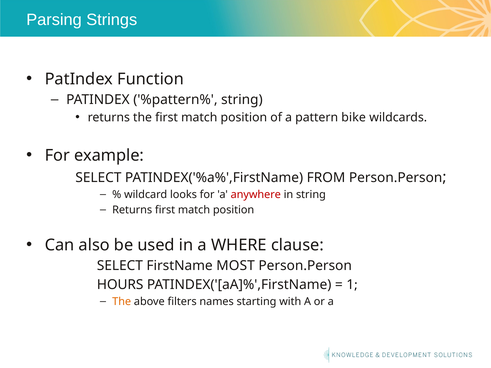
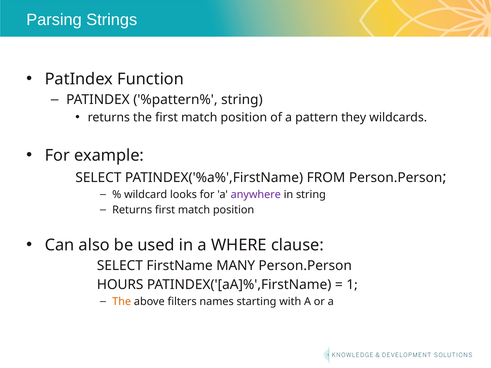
bike: bike -> they
anywhere colour: red -> purple
MOST: MOST -> MANY
